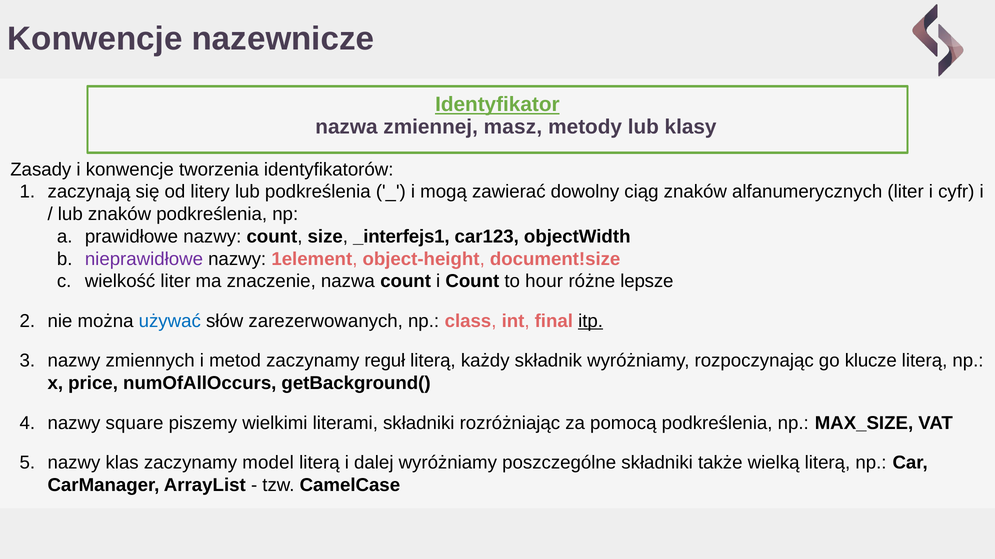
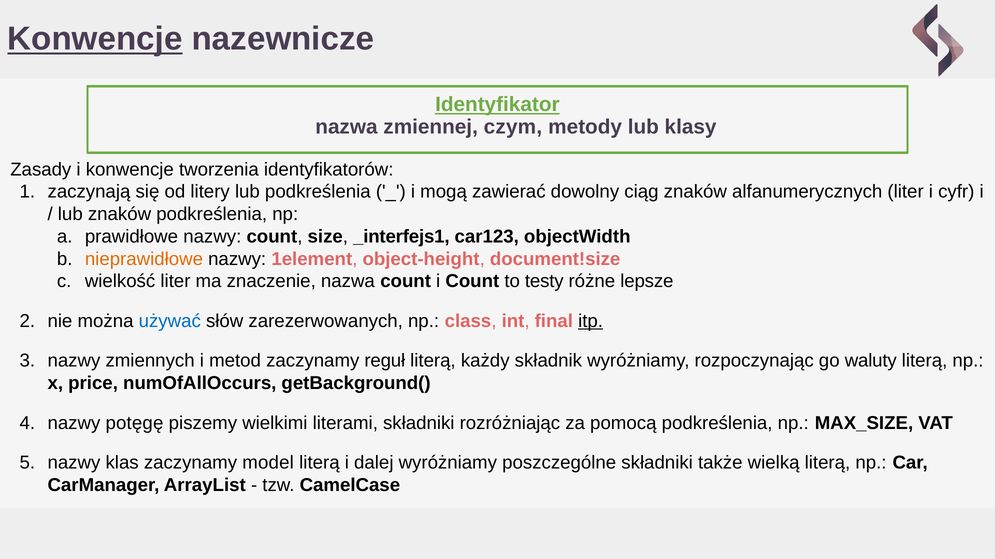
Konwencje at (95, 39) underline: none -> present
masz: masz -> czym
nieprawidłowe colour: purple -> orange
hour: hour -> testy
klucze: klucze -> waluty
square: square -> potęgę
